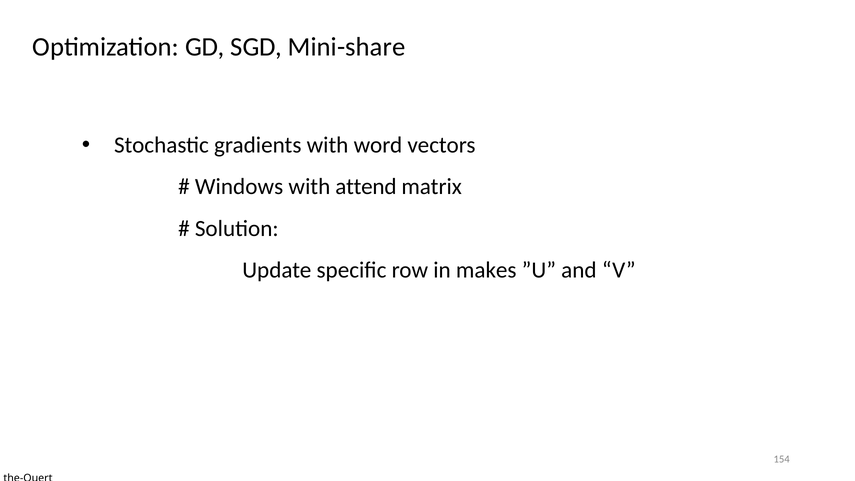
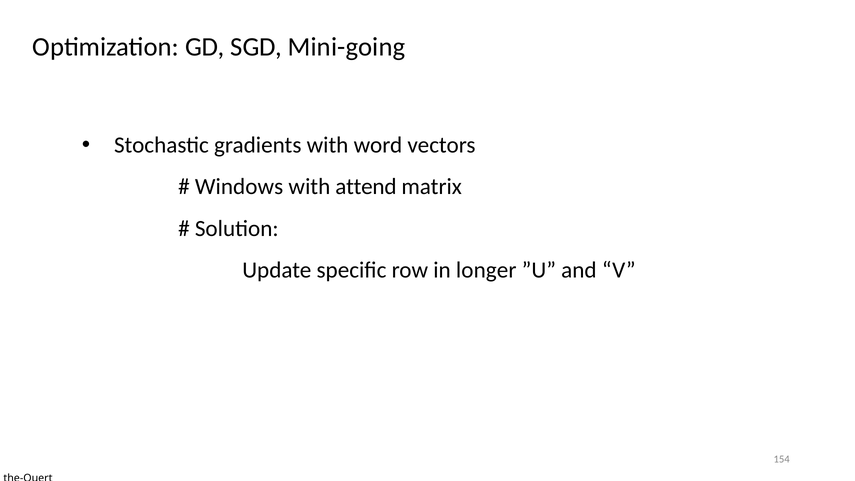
Mini-share: Mini-share -> Mini-going
makes: makes -> longer
